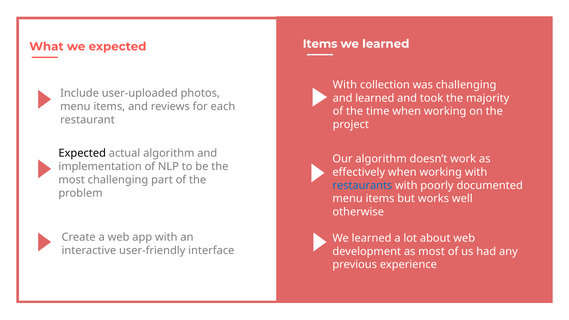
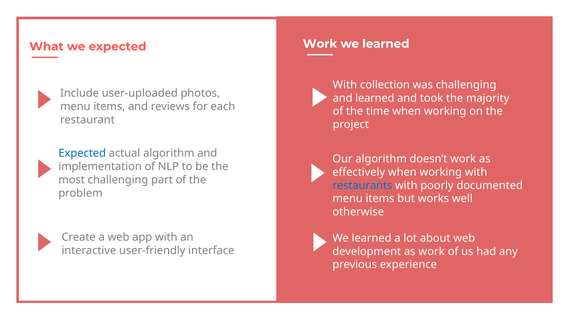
Items at (320, 44): Items -> Work
Expected at (82, 153) colour: black -> blue
as most: most -> work
